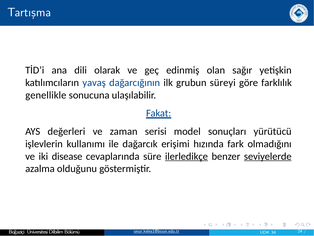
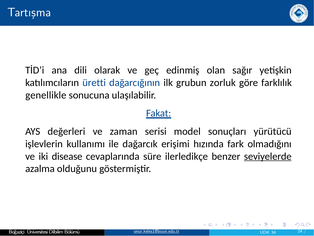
yavaş: yavaş -> üretti
süreyi: süreyi -> zorluk
ilerledikçe underline: present -> none
